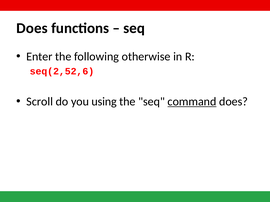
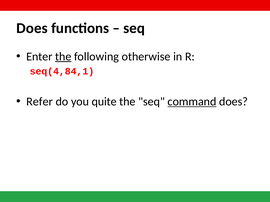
the at (63, 57) underline: none -> present
seq(2,52,6: seq(2,52,6 -> seq(4,84,1
Scroll: Scroll -> Refer
using: using -> quite
